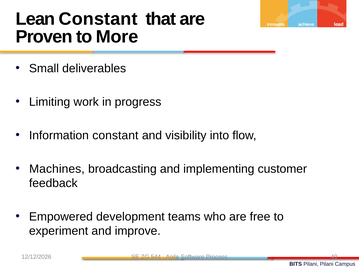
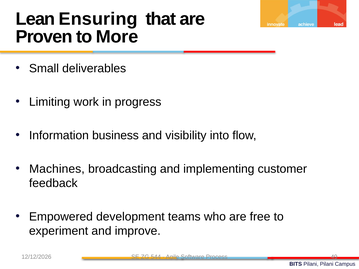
Lean Constant: Constant -> Ensuring
Information constant: constant -> business
